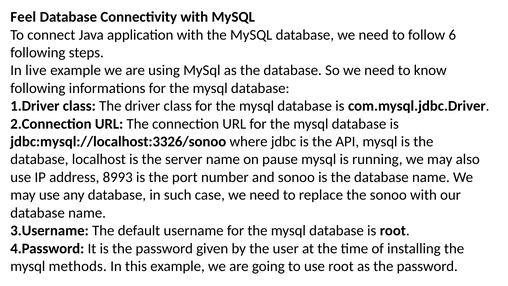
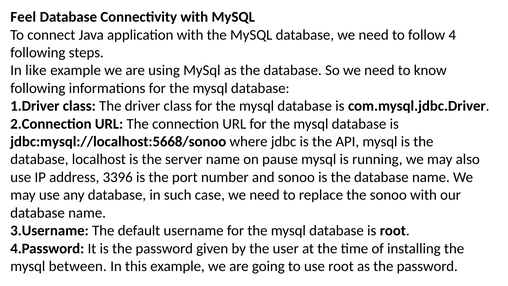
6: 6 -> 4
live: live -> like
jdbc:mysql://localhost:3326/sonoo: jdbc:mysql://localhost:3326/sonoo -> jdbc:mysql://localhost:5668/sonoo
8993: 8993 -> 3396
methods: methods -> between
